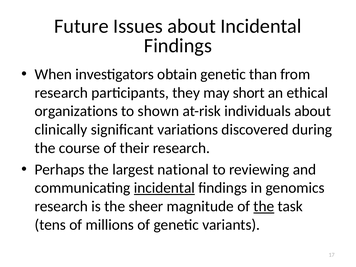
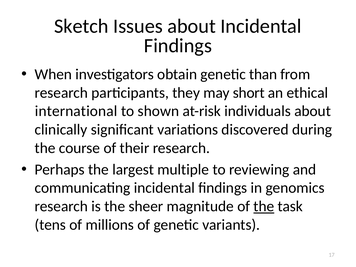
Future: Future -> Sketch
organizations: organizations -> international
national: national -> multiple
incidental at (164, 188) underline: present -> none
